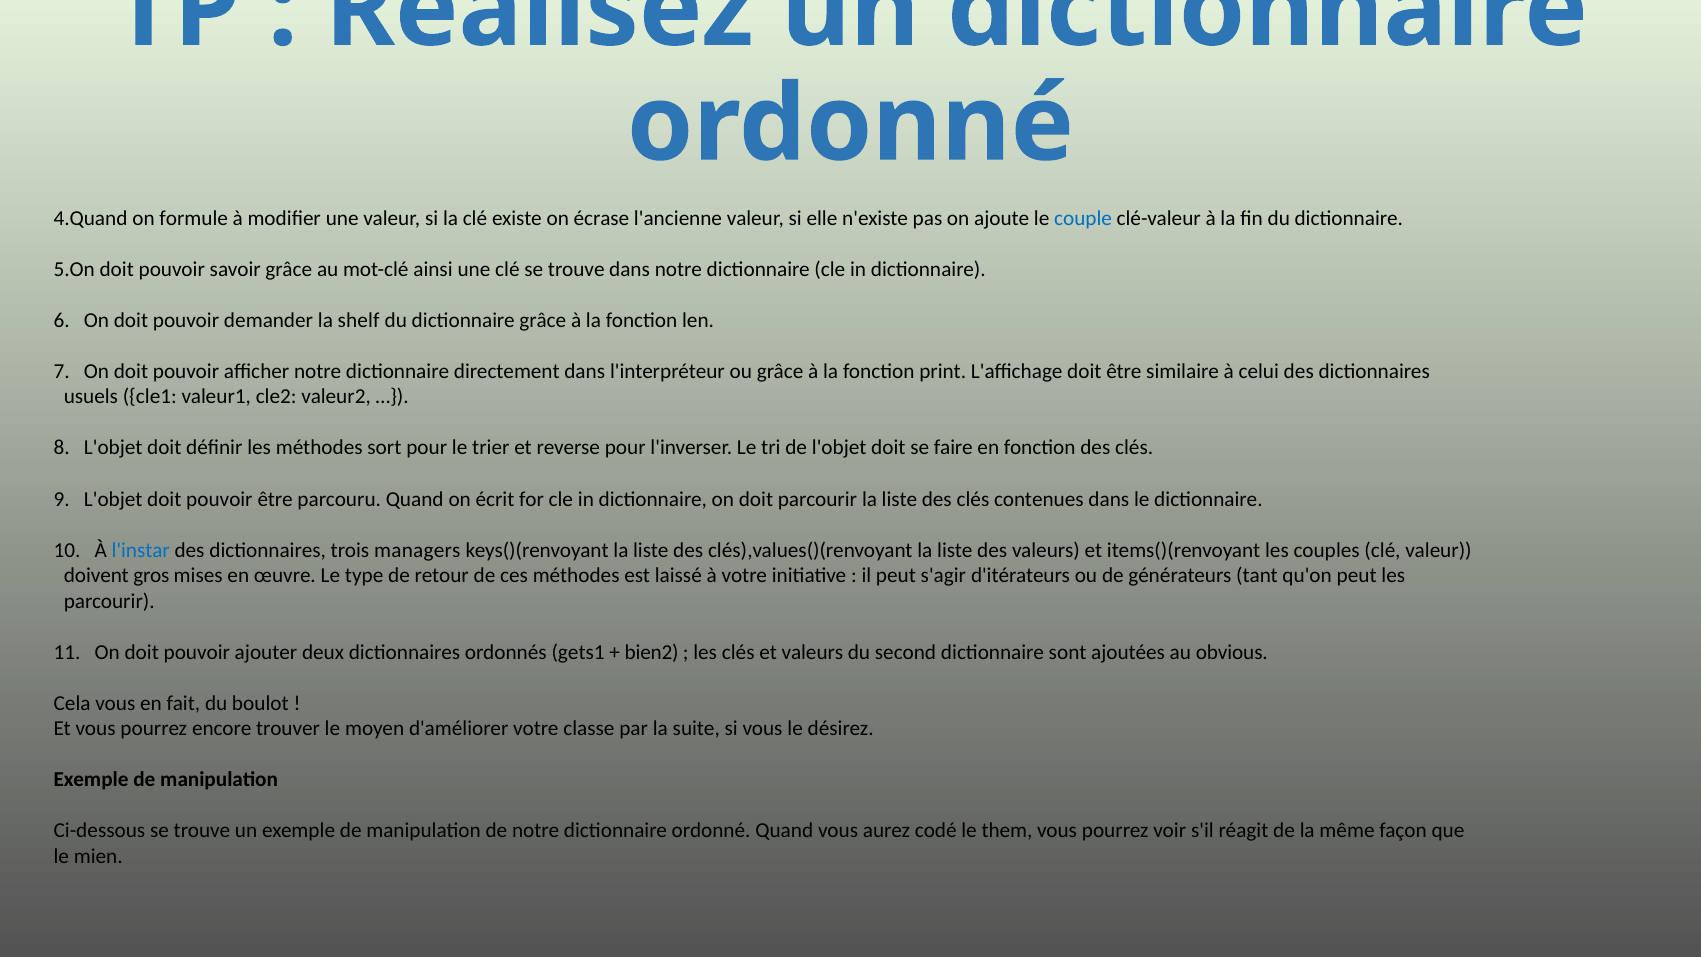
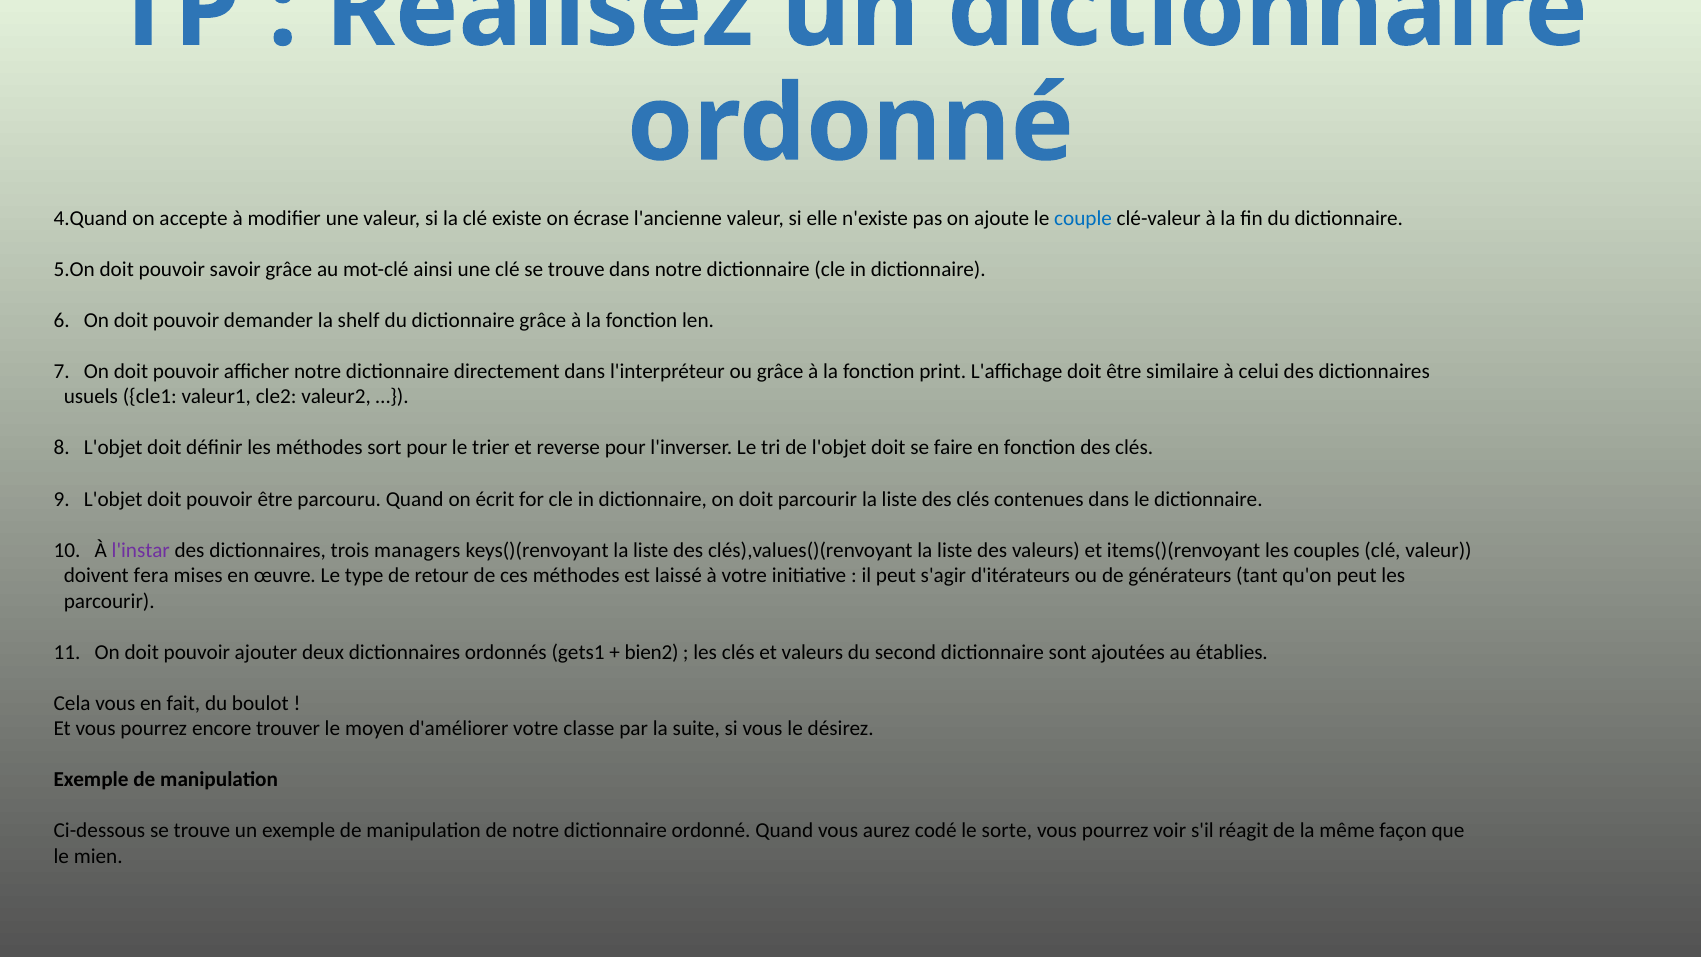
formule: formule -> accepte
l'instar colour: blue -> purple
gros: gros -> fera
obvious: obvious -> établies
them: them -> sorte
